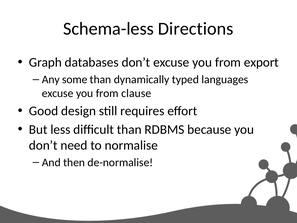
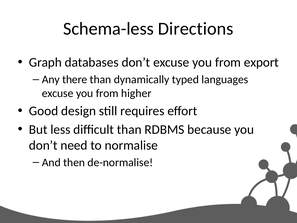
some: some -> there
clause: clause -> higher
